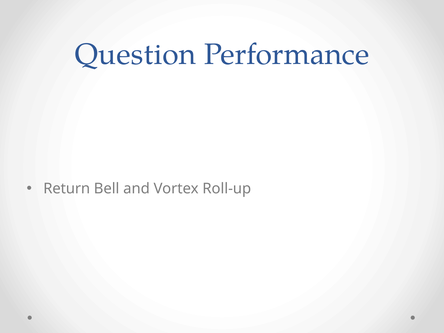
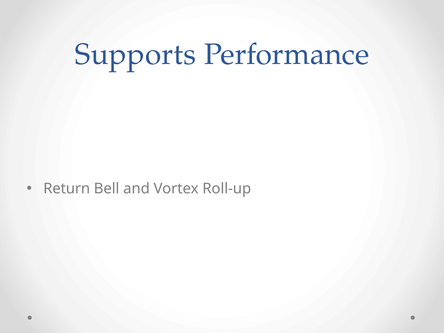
Question: Question -> Supports
